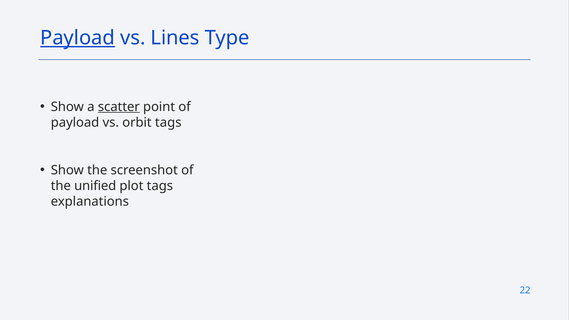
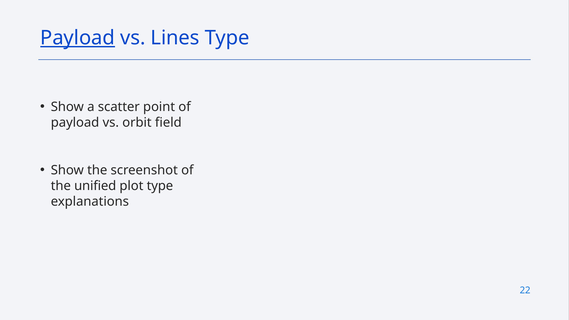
scatter underline: present -> none
orbit tags: tags -> field
plot tags: tags -> type
